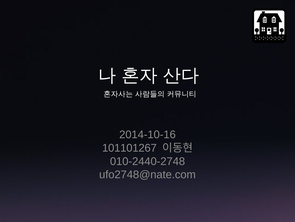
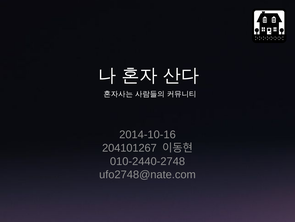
101101267: 101101267 -> 204101267
